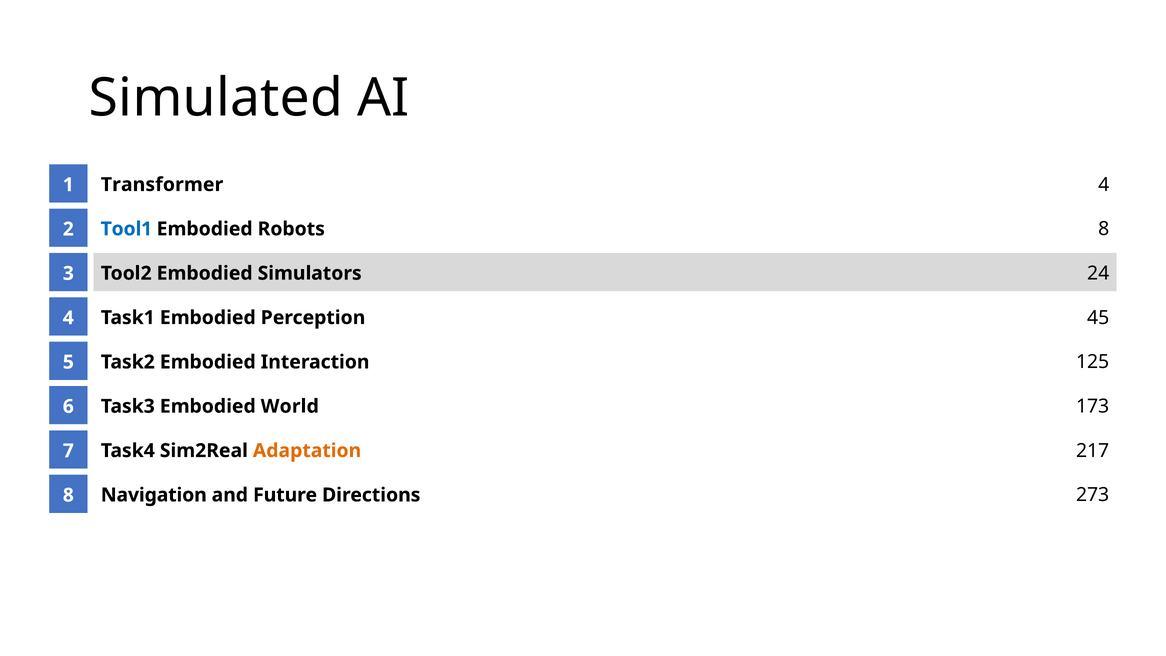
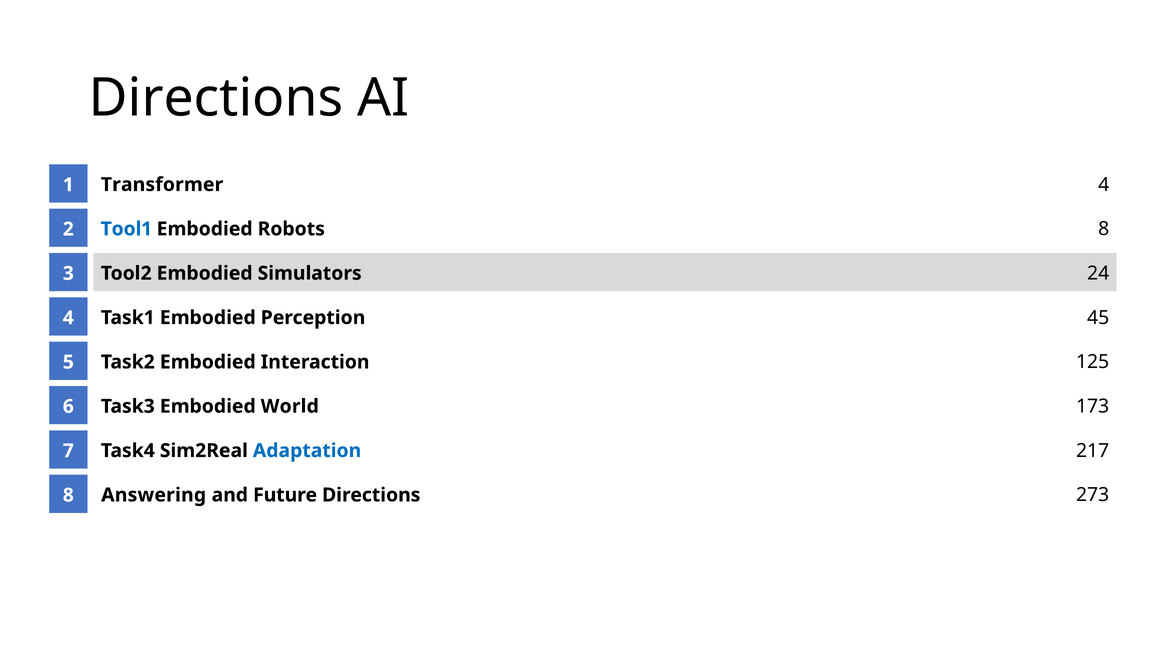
Simulated at (216, 98): Simulated -> Directions
Adaptation colour: orange -> blue
Navigation: Navigation -> Answering
